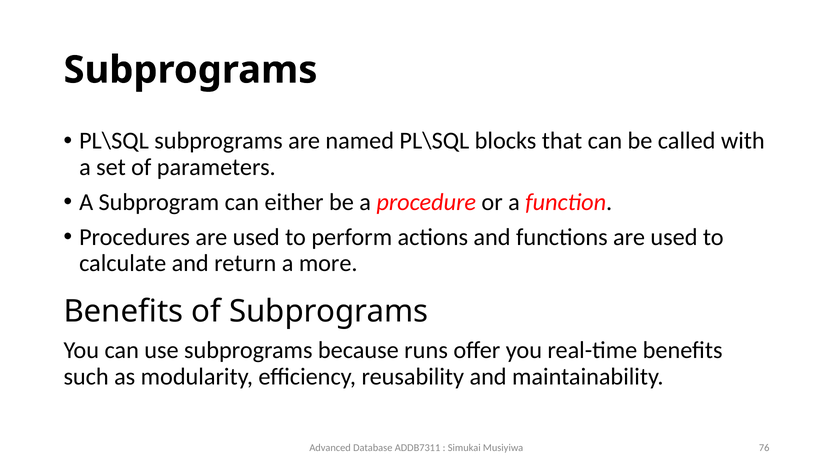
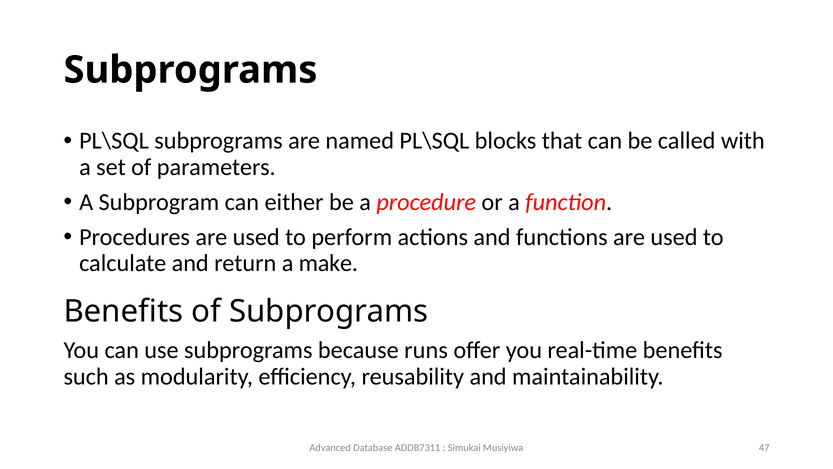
more: more -> make
76: 76 -> 47
